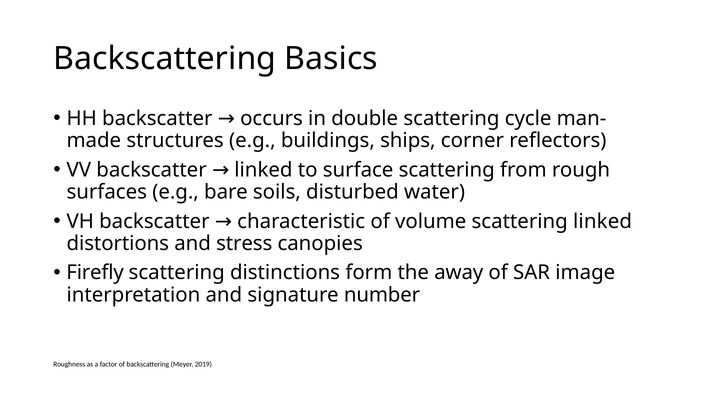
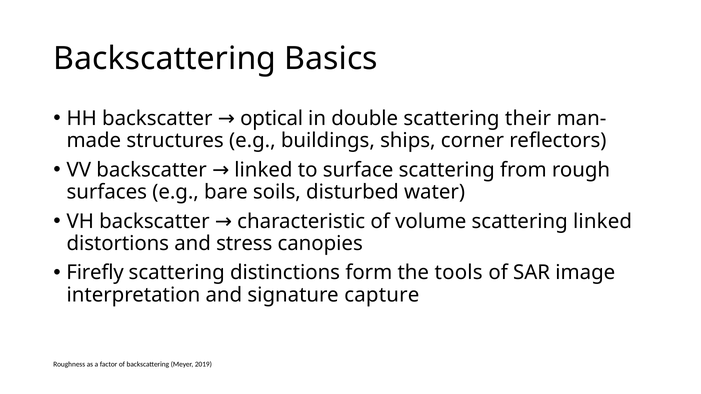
occurs: occurs -> optical
cycle: cycle -> their
away: away -> tools
number: number -> capture
